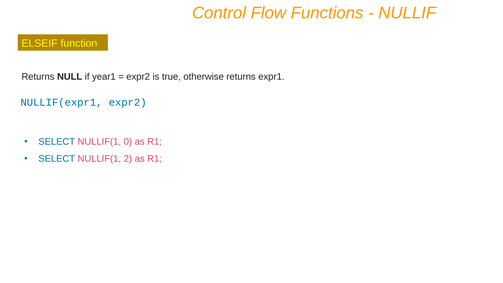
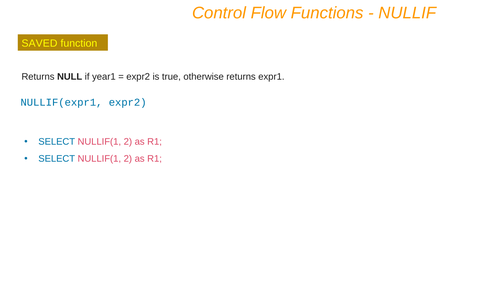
ELSEIF: ELSEIF -> SAVED
0 at (128, 142): 0 -> 2
